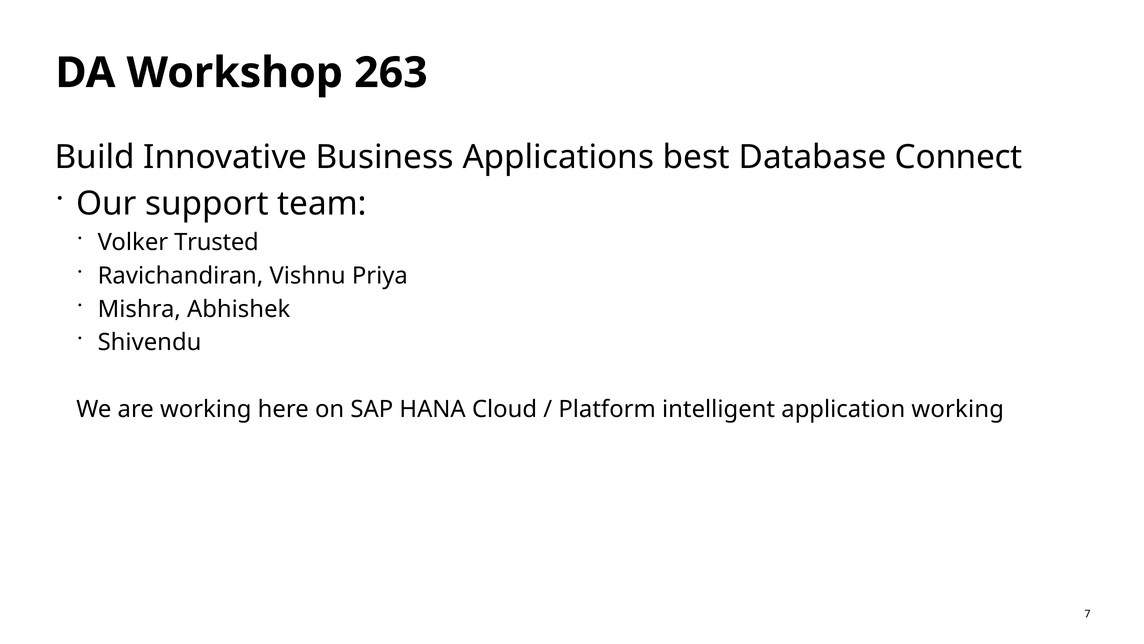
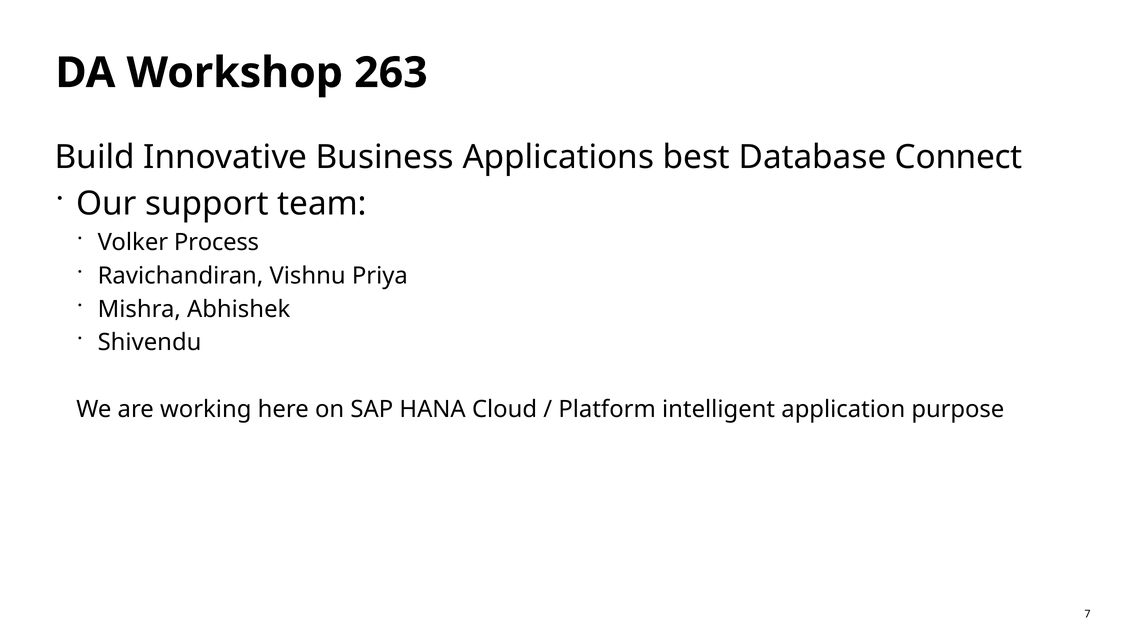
Trusted: Trusted -> Process
application working: working -> purpose
